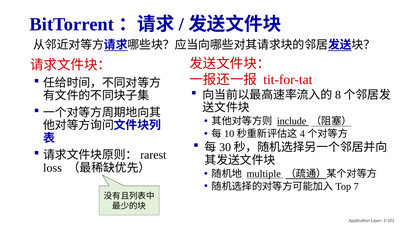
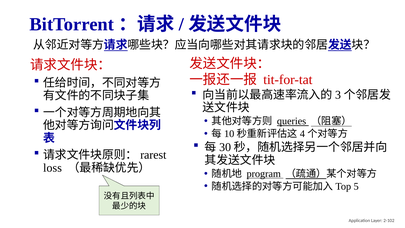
8: 8 -> 3
include: include -> queries
multiple: multiple -> program
7: 7 -> 5
